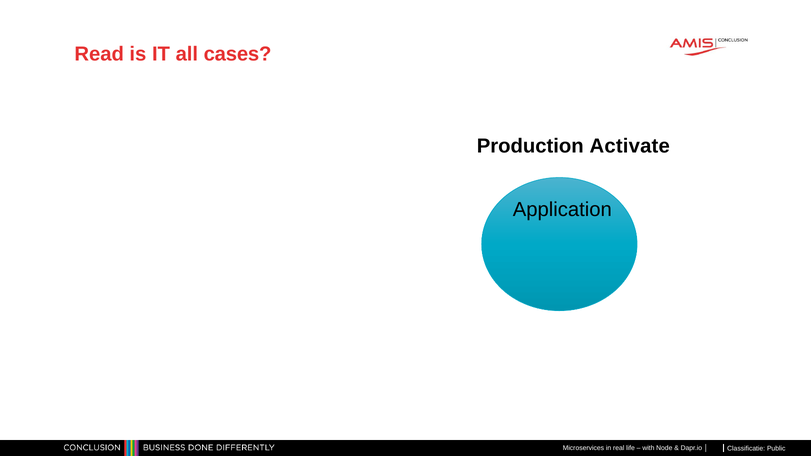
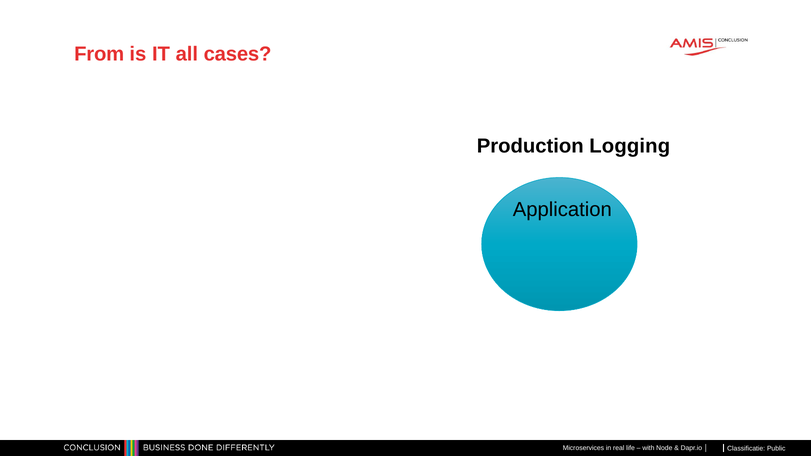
Read: Read -> From
Activate: Activate -> Logging
